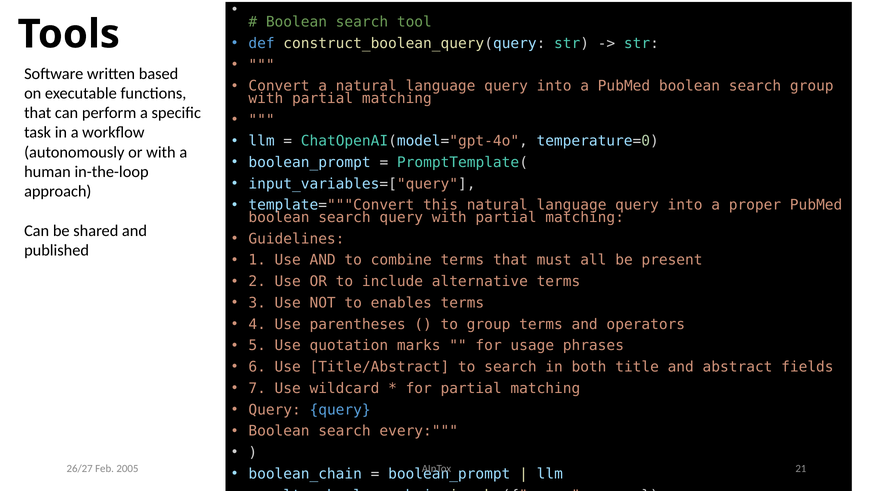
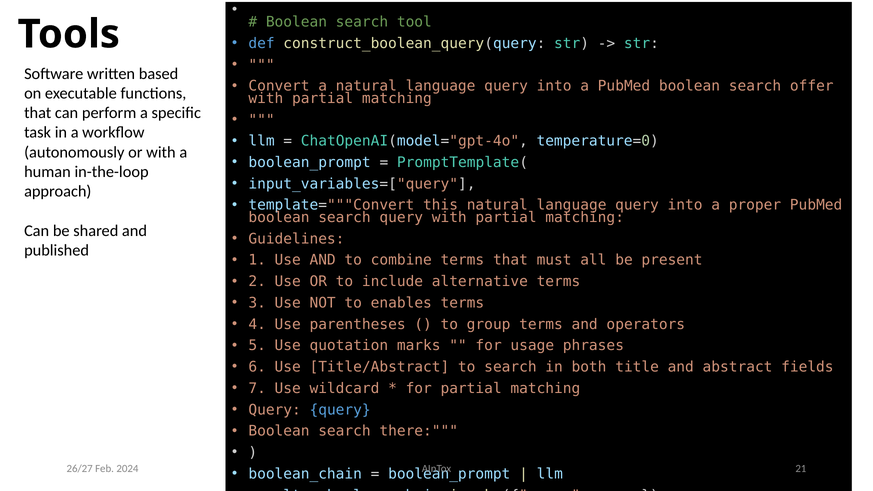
search group: group -> offer
every: every -> there
2005: 2005 -> 2024
